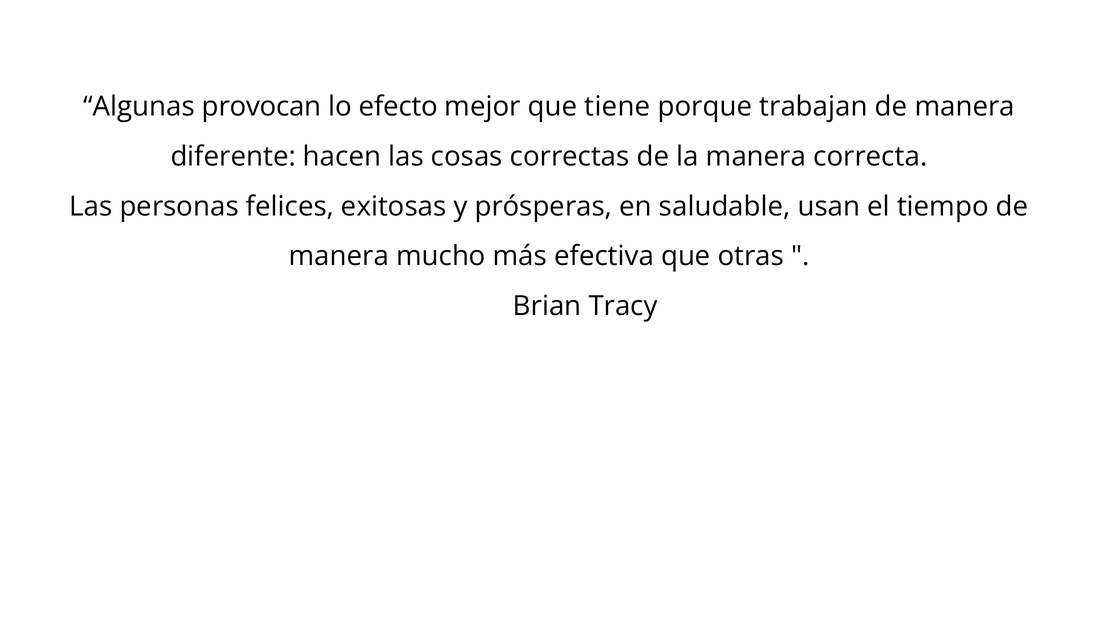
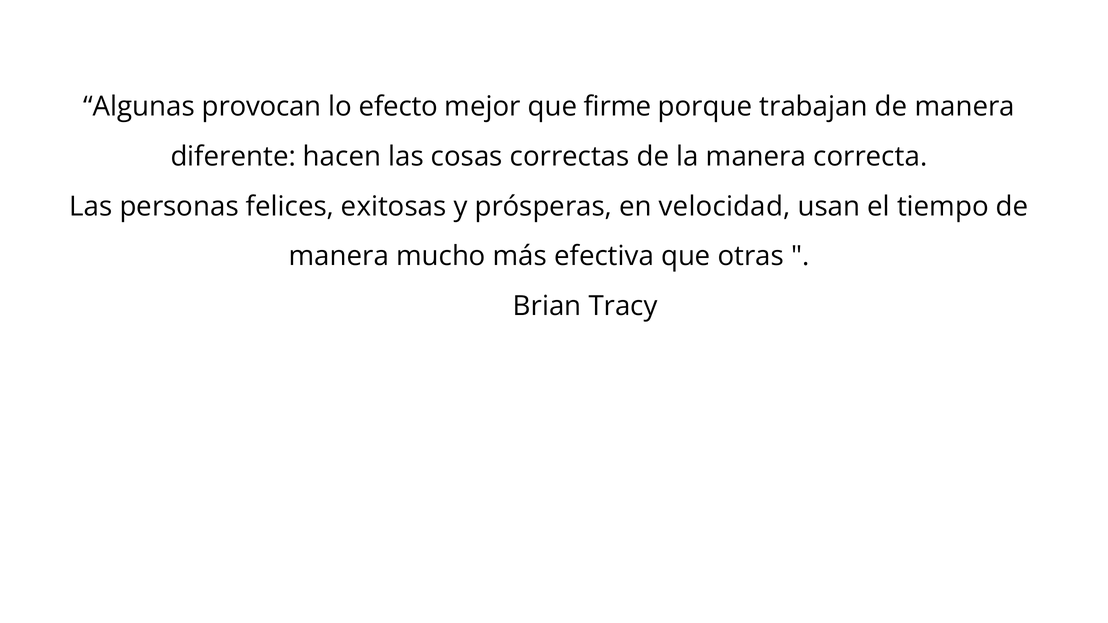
tiene: tiene -> firme
saludable: saludable -> velocidad
